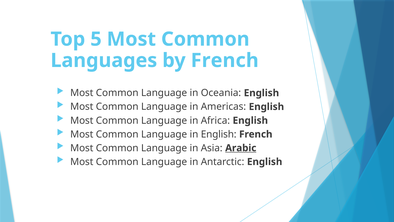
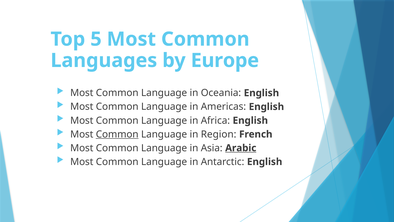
by French: French -> Europe
Common at (117, 134) underline: none -> present
in English: English -> Region
